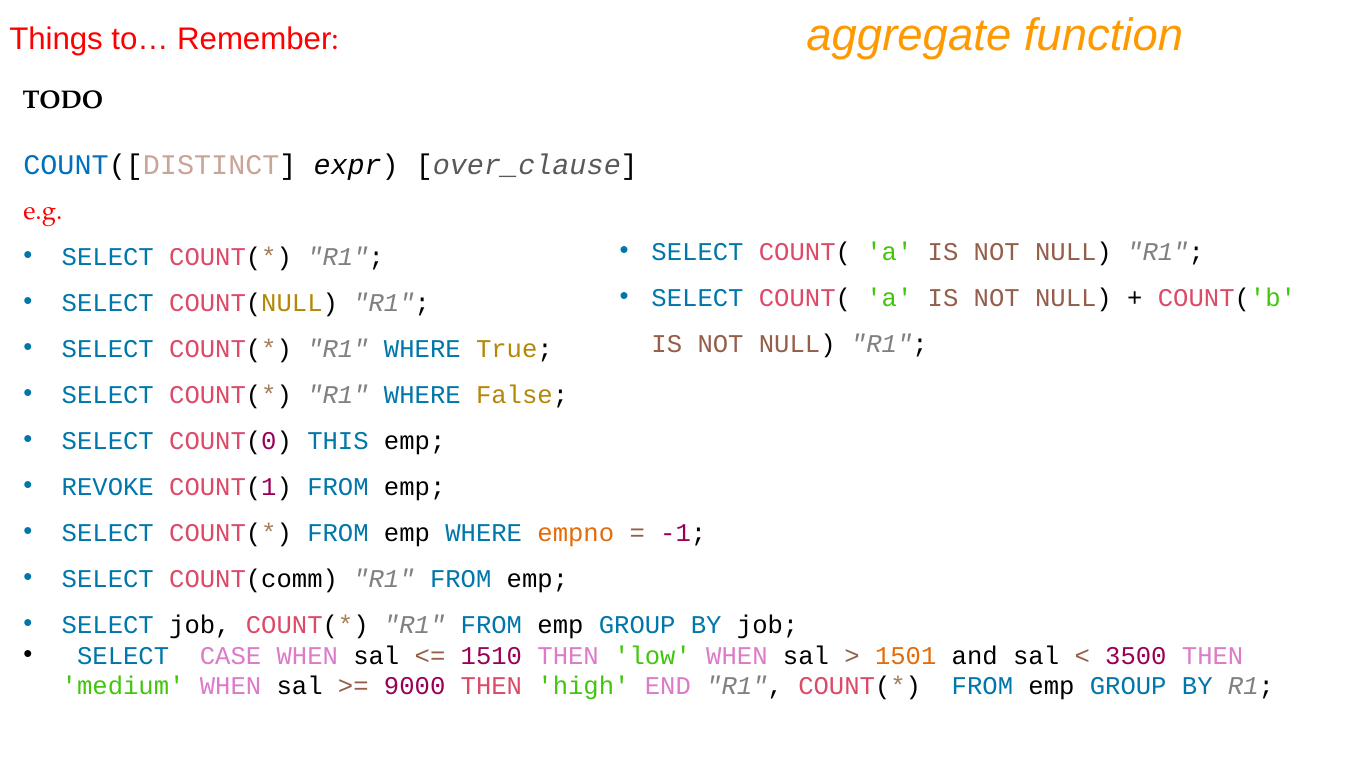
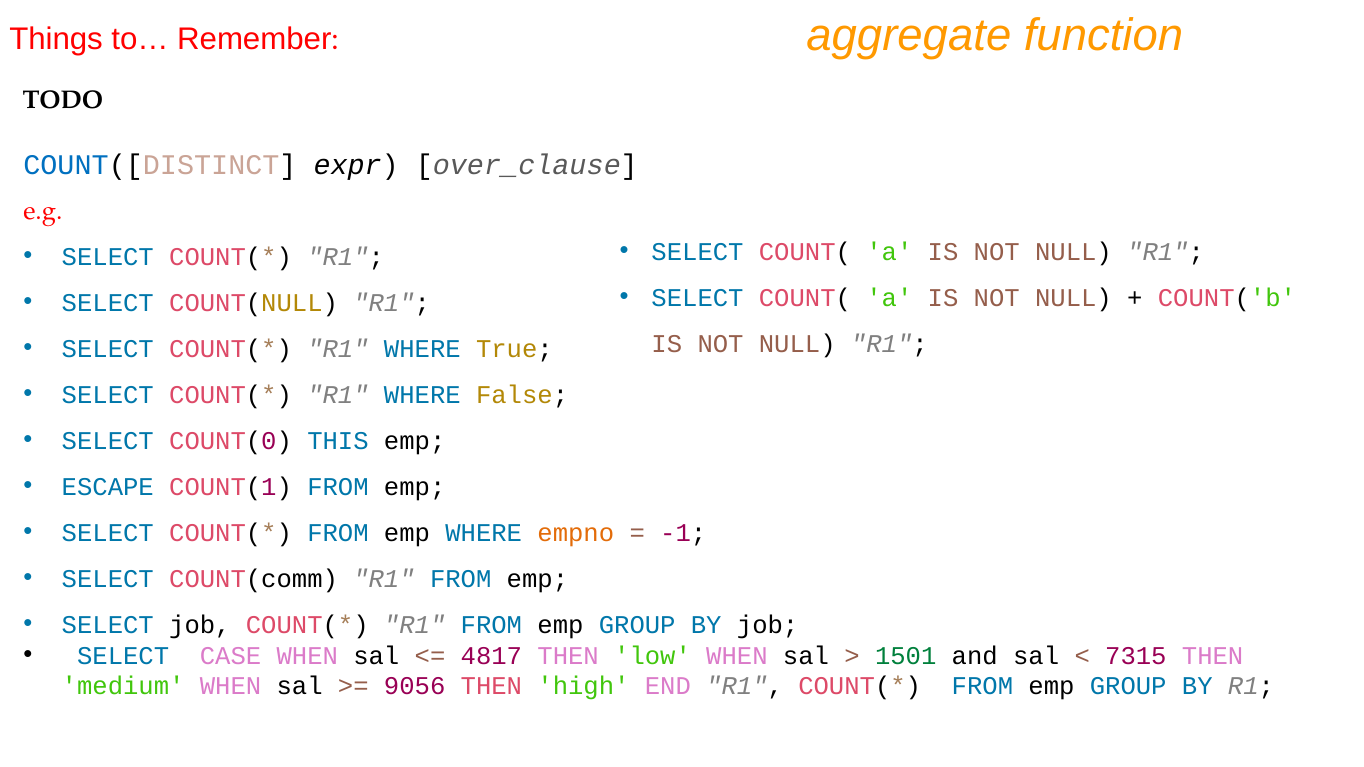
REVOKE: REVOKE -> ESCAPE
1510: 1510 -> 4817
1501 colour: orange -> green
3500: 3500 -> 7315
9000: 9000 -> 9056
